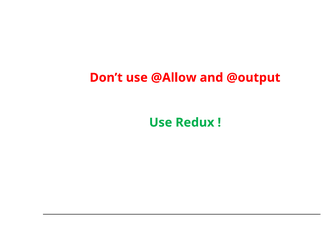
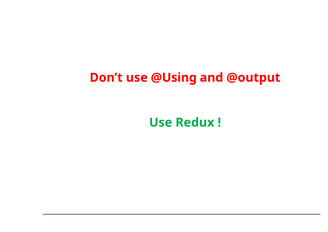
@Allow: @Allow -> @Using
